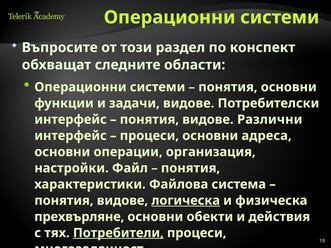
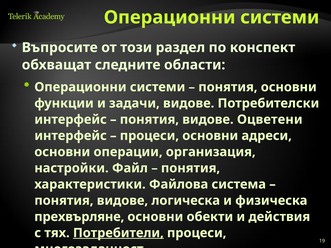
Различни: Различни -> Оцветени
адреса: адреса -> адреси
логическа underline: present -> none
